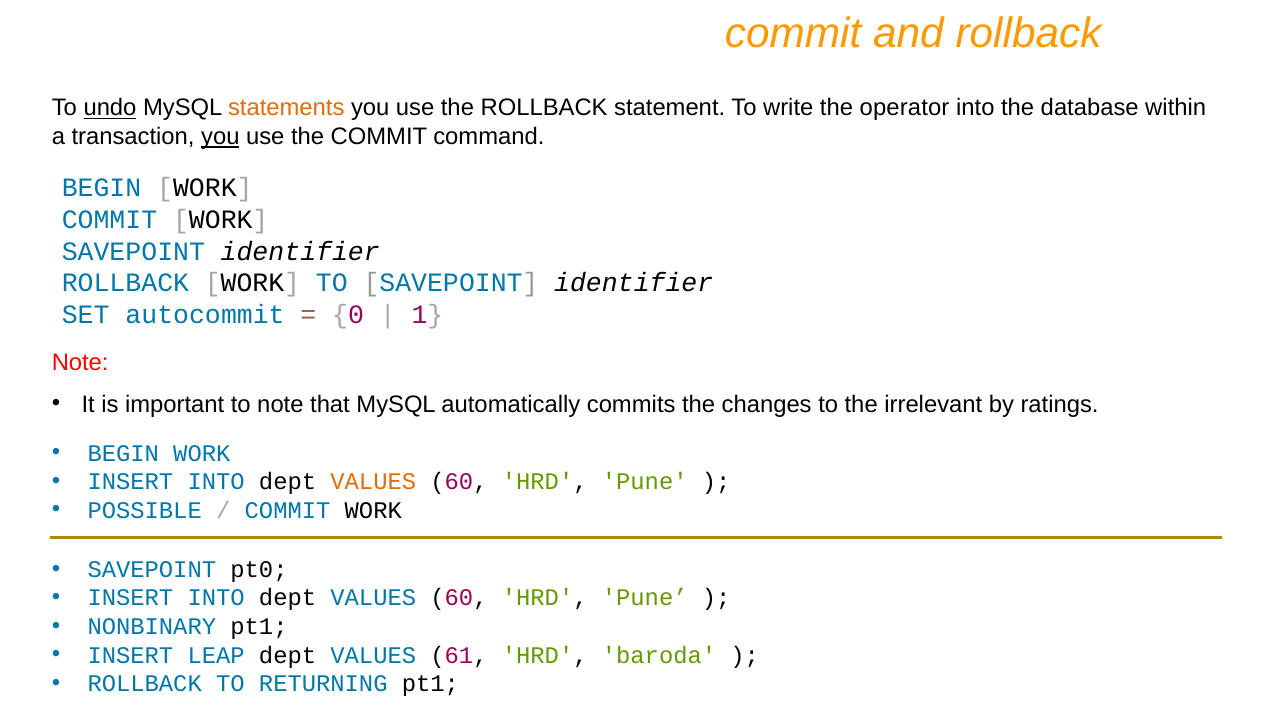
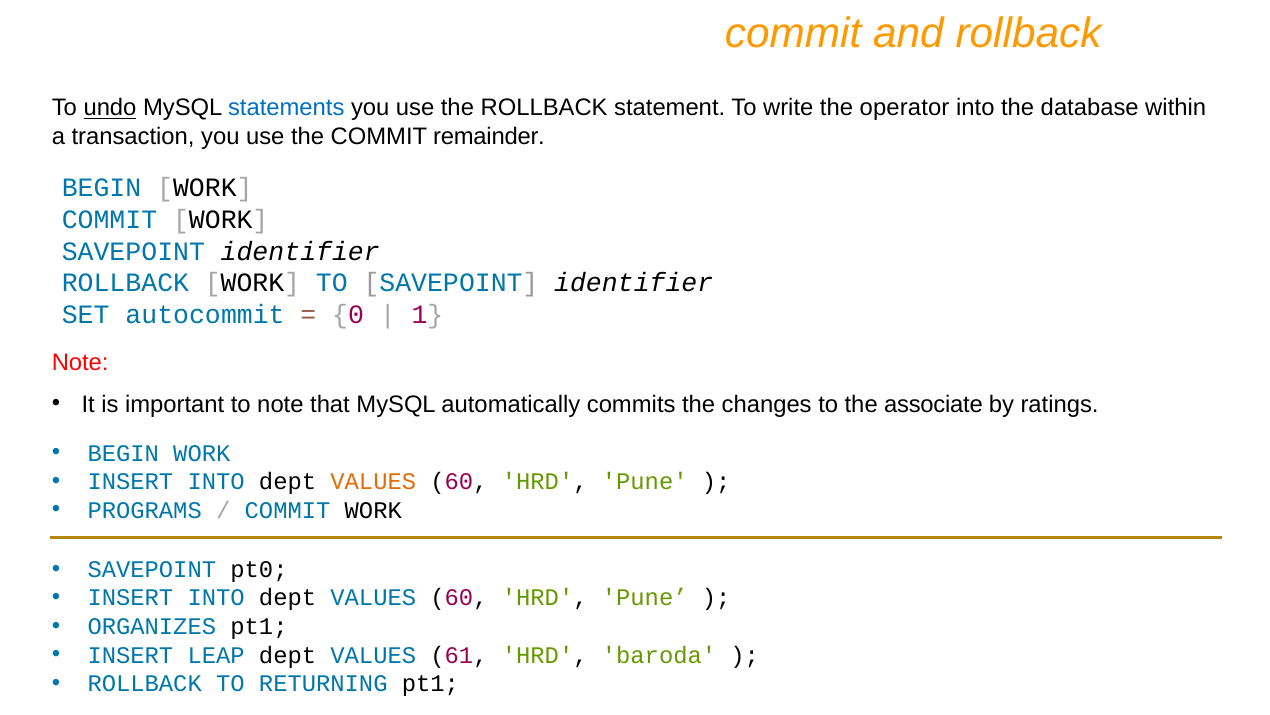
statements colour: orange -> blue
you at (220, 136) underline: present -> none
command: command -> remainder
irrelevant: irrelevant -> associate
POSSIBLE: POSSIBLE -> PROGRAMS
NONBINARY: NONBINARY -> ORGANIZES
